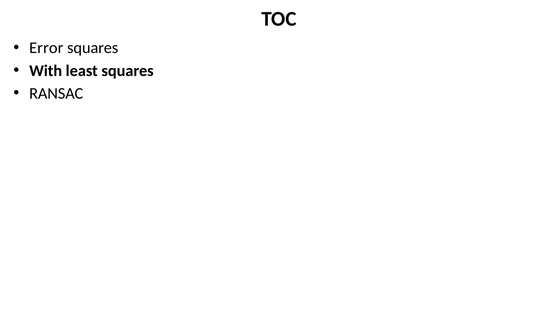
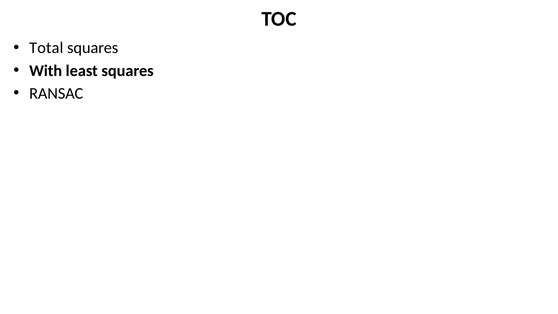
Error: Error -> Total
